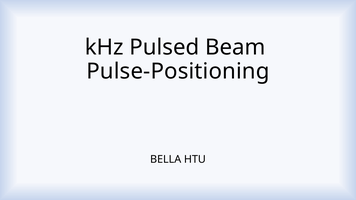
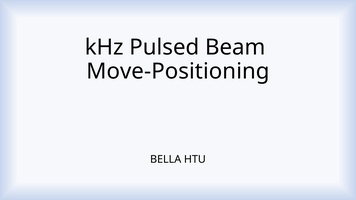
Pulse-Positioning: Pulse-Positioning -> Move-Positioning
